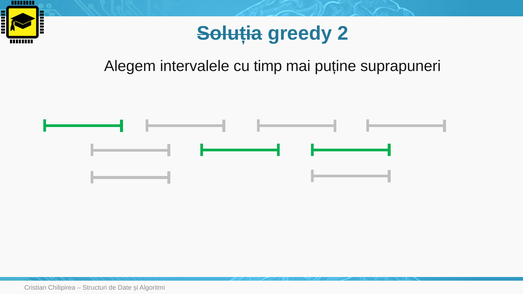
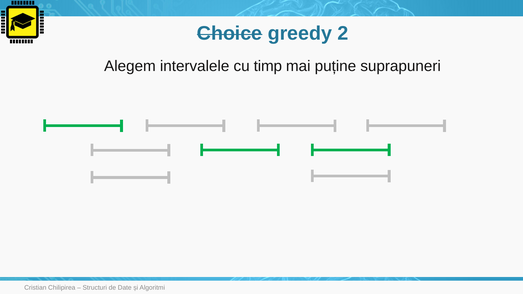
Soluția: Soluția -> Choice
